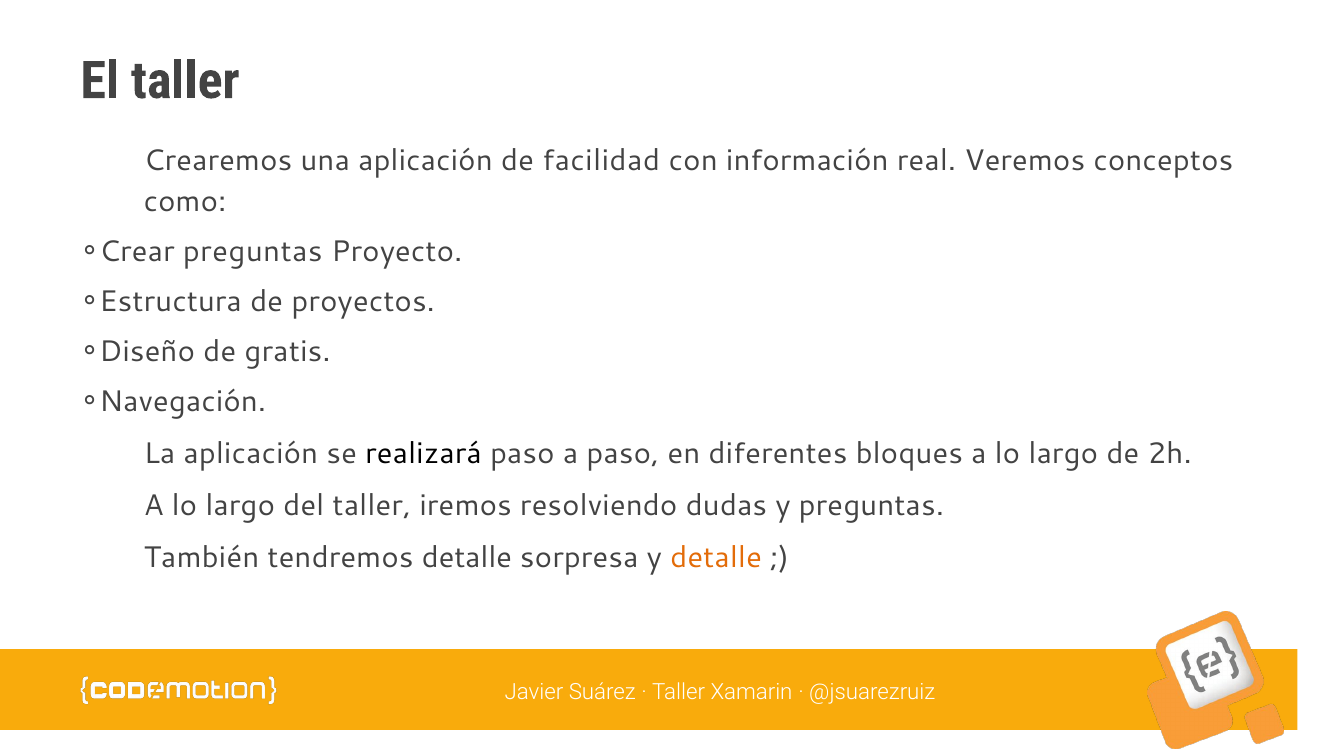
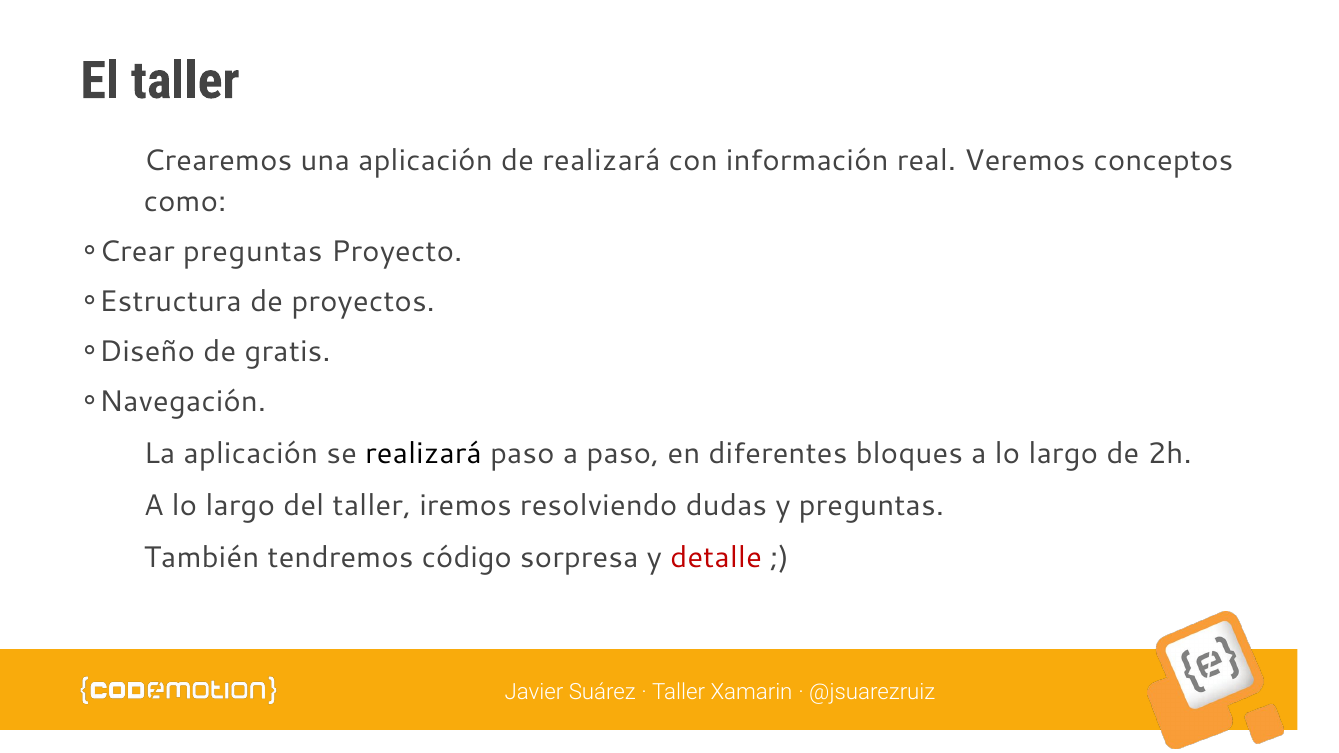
de facilidad: facilidad -> realizará
tendremos detalle: detalle -> código
detalle at (716, 558) colour: orange -> red
